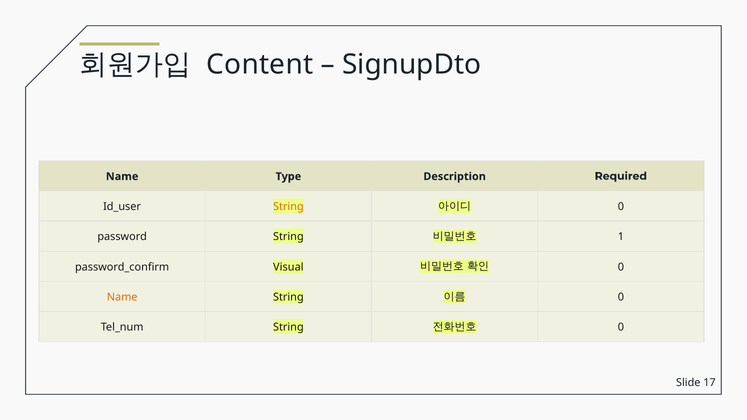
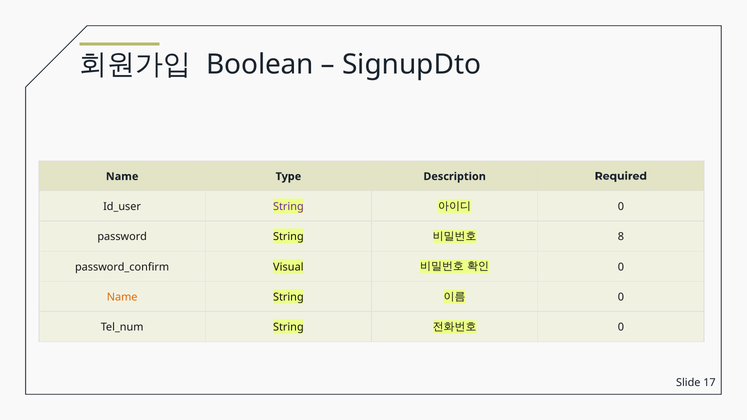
Content: Content -> Boolean
String at (288, 207) colour: orange -> purple
1: 1 -> 8
